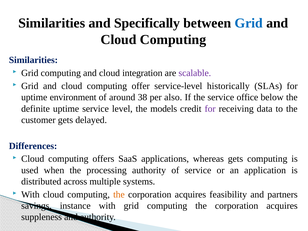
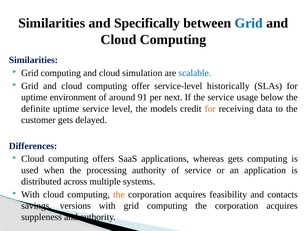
integration: integration -> simulation
scalable colour: purple -> blue
38: 38 -> 91
also: also -> next
office: office -> usage
for at (210, 109) colour: purple -> orange
partners: partners -> contacts
instance: instance -> versions
